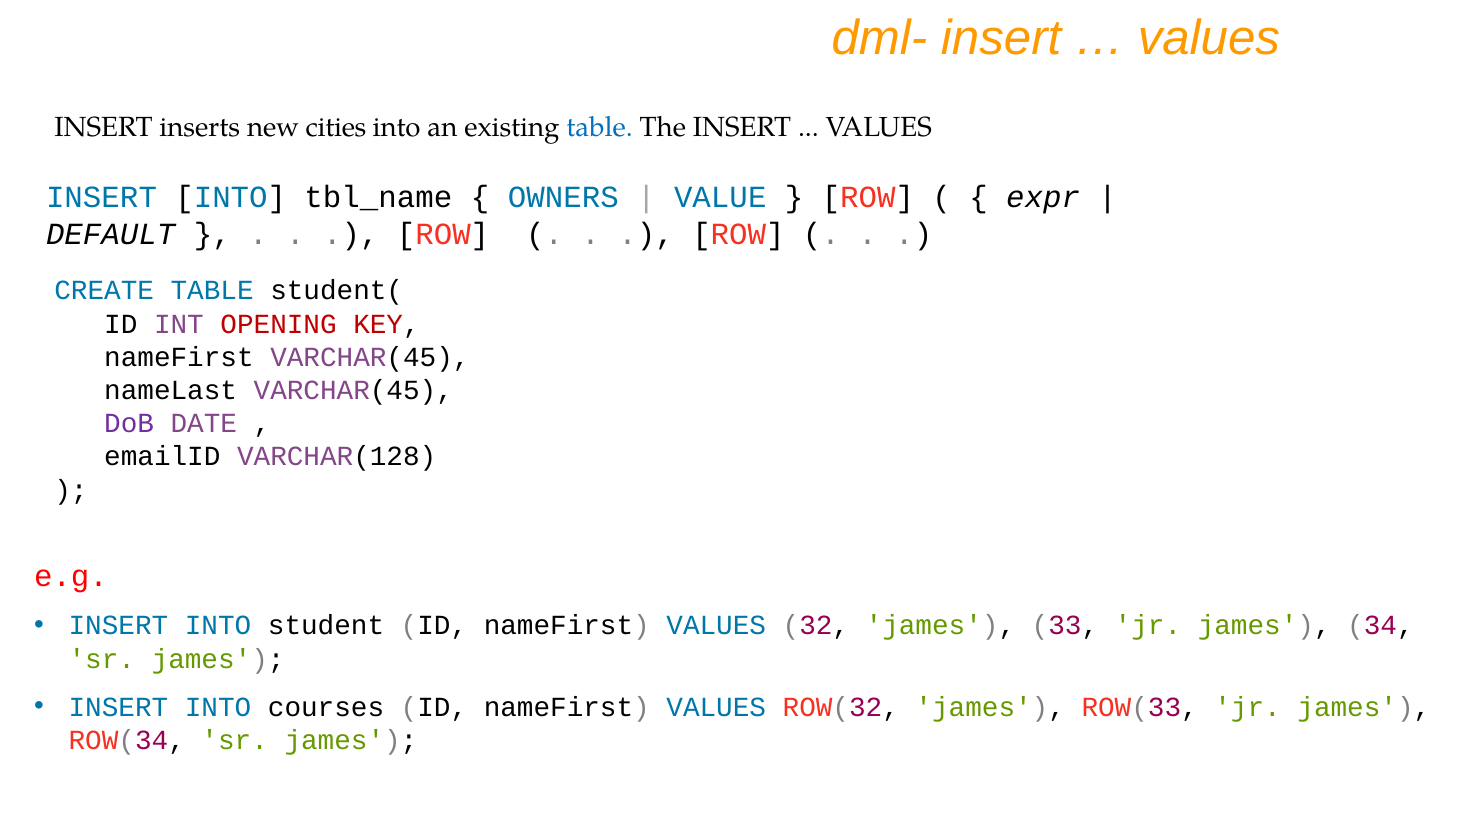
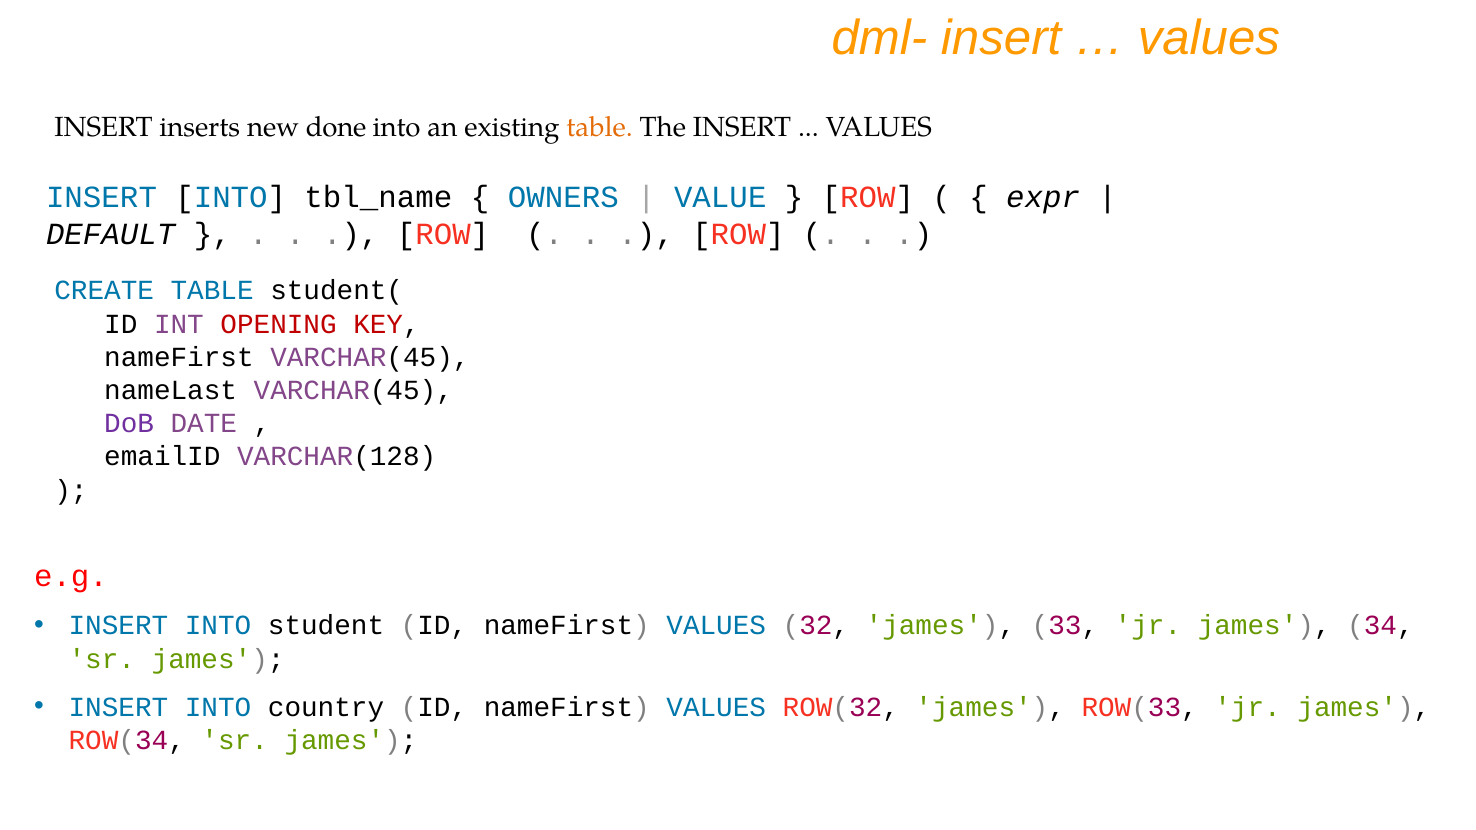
cities: cities -> done
table at (600, 127) colour: blue -> orange
courses: courses -> country
